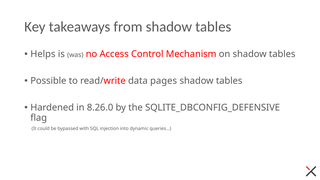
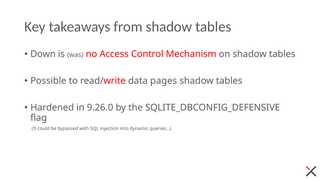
Helps: Helps -> Down
8.26.0: 8.26.0 -> 9.26.0
